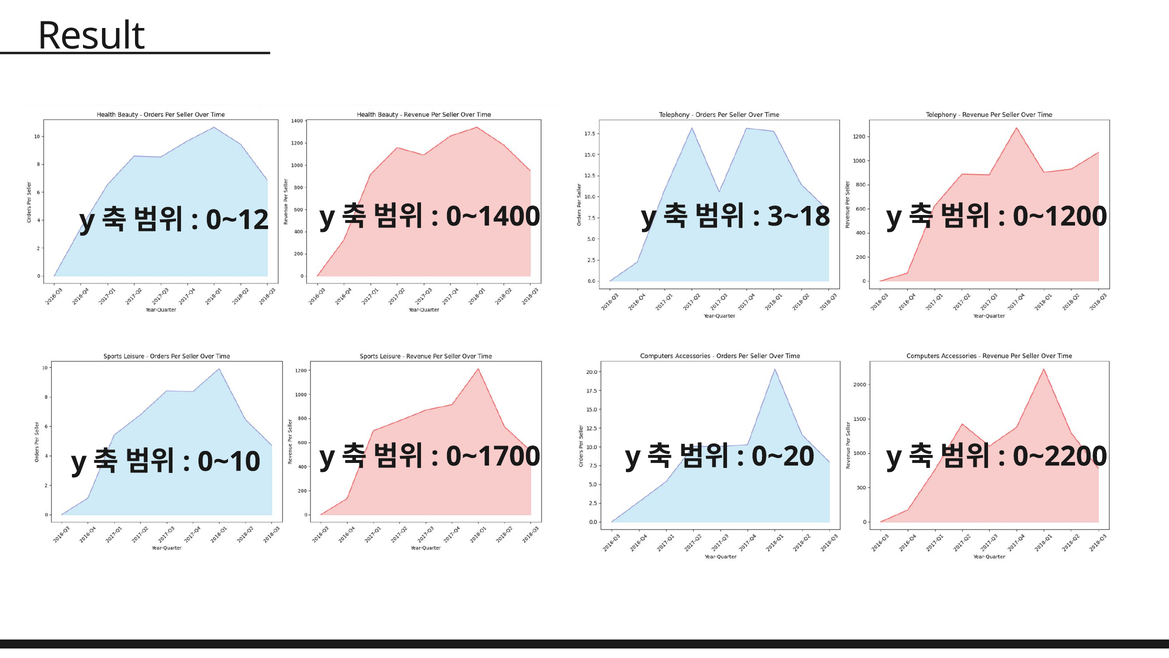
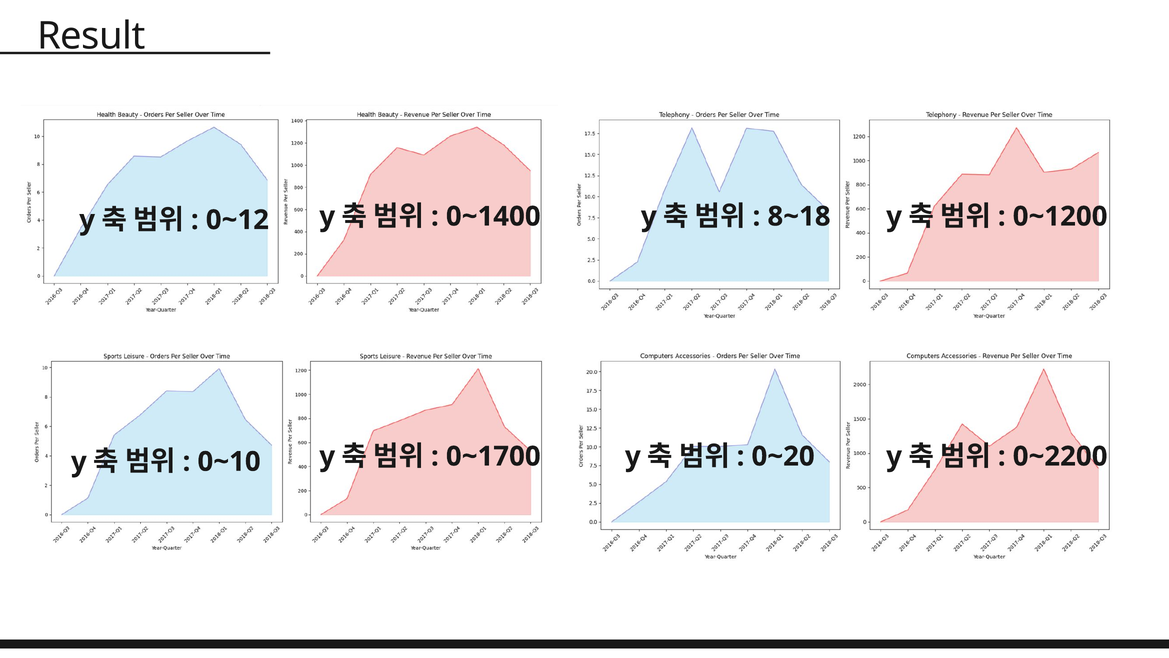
3~18: 3~18 -> 8~18
